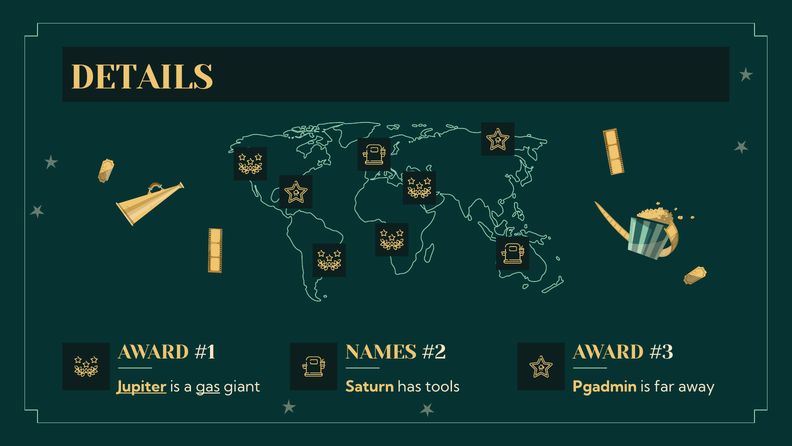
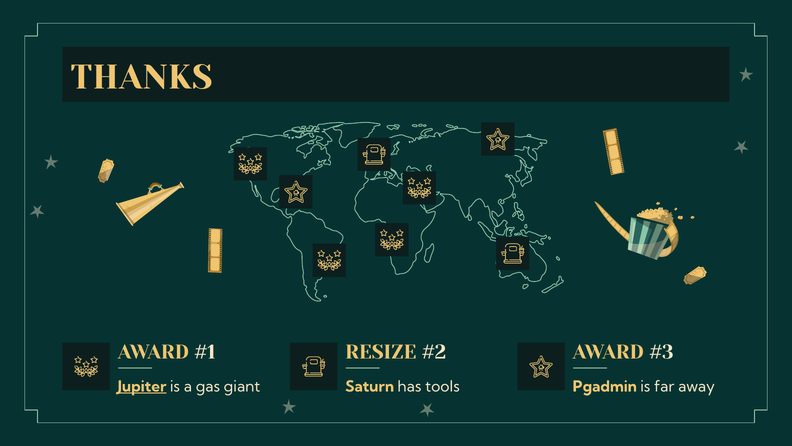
DETAILS: DETAILS -> THANKS
NAMES: NAMES -> RESIZE
gas underline: present -> none
